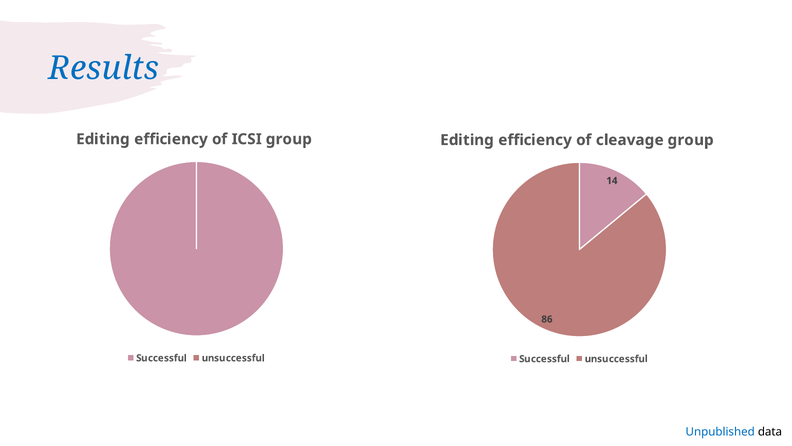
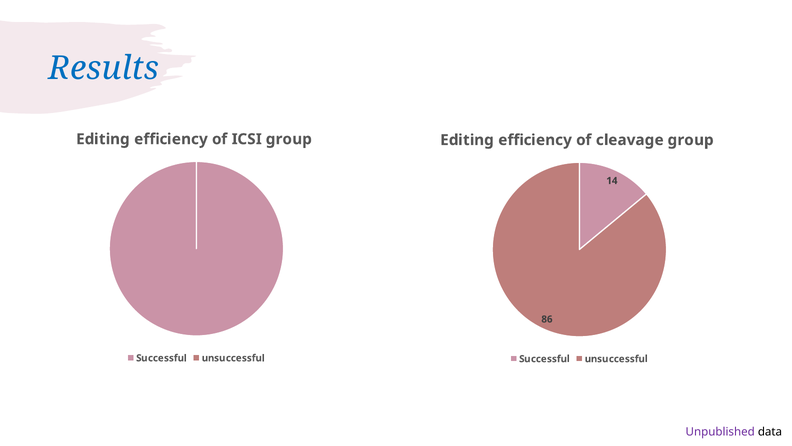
Unpublished colour: blue -> purple
